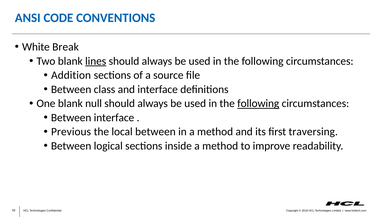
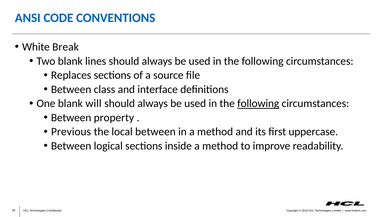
lines underline: present -> none
Addition: Addition -> Replaces
null: null -> will
Between interface: interface -> property
traversing: traversing -> uppercase
